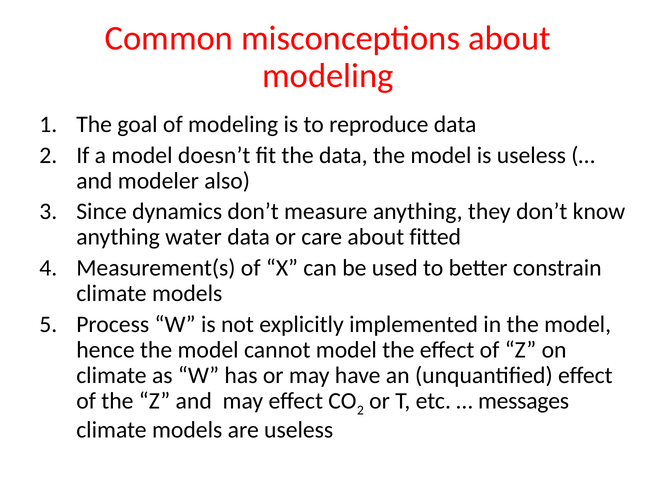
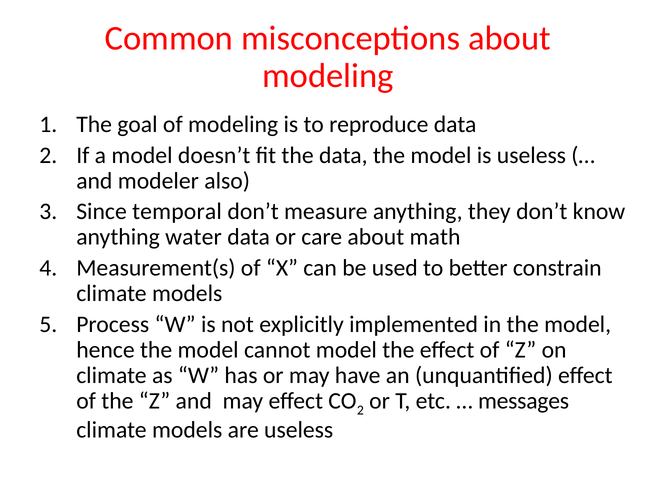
dynamics: dynamics -> temporal
fitted: fitted -> math
